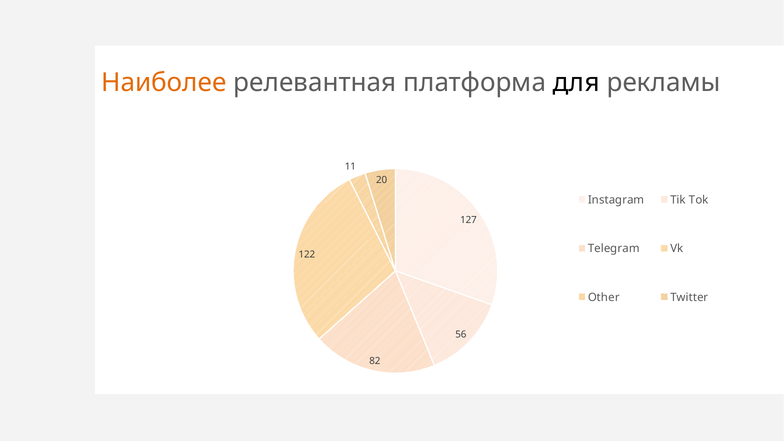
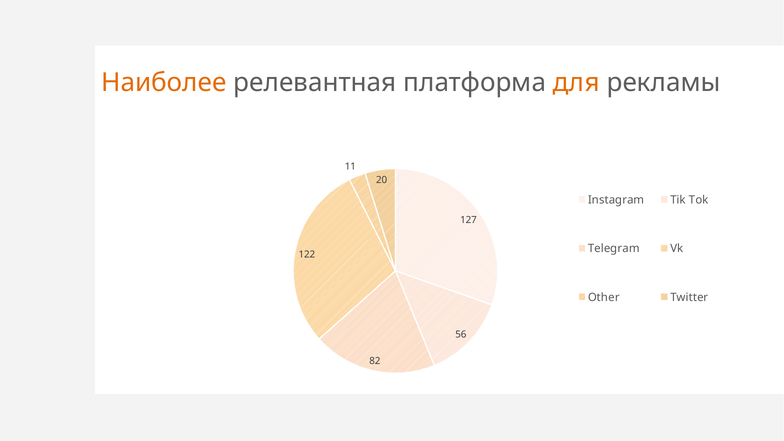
для colour: black -> orange
